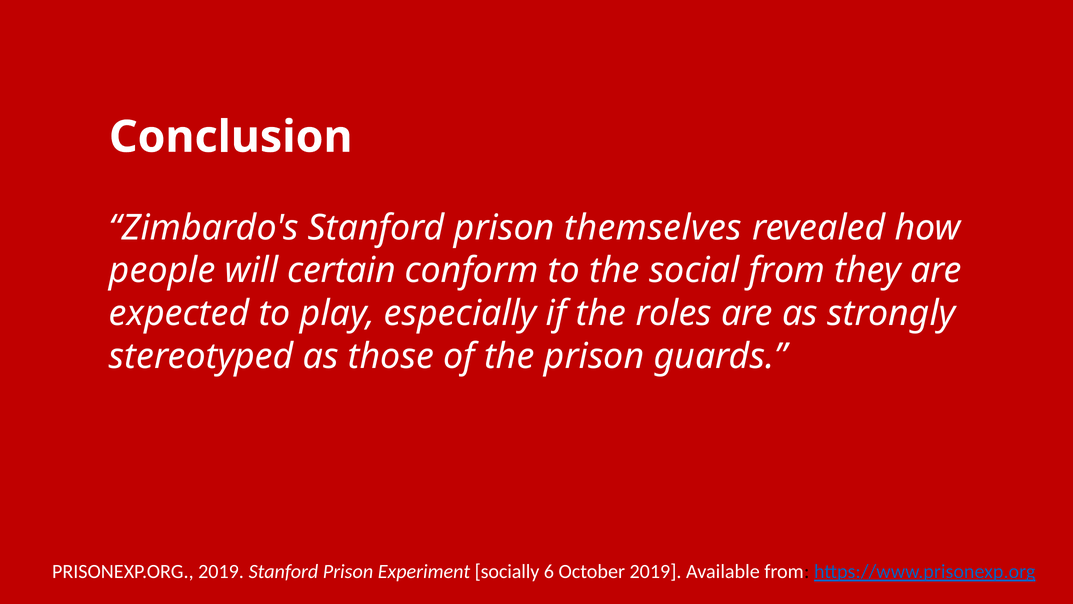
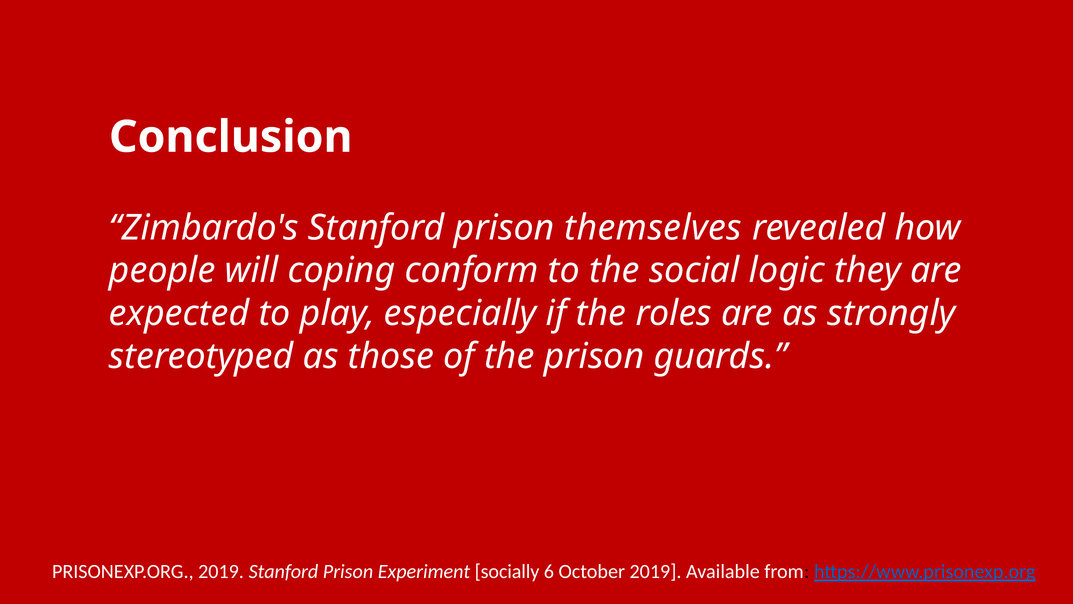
certain: certain -> coping
social from: from -> logic
